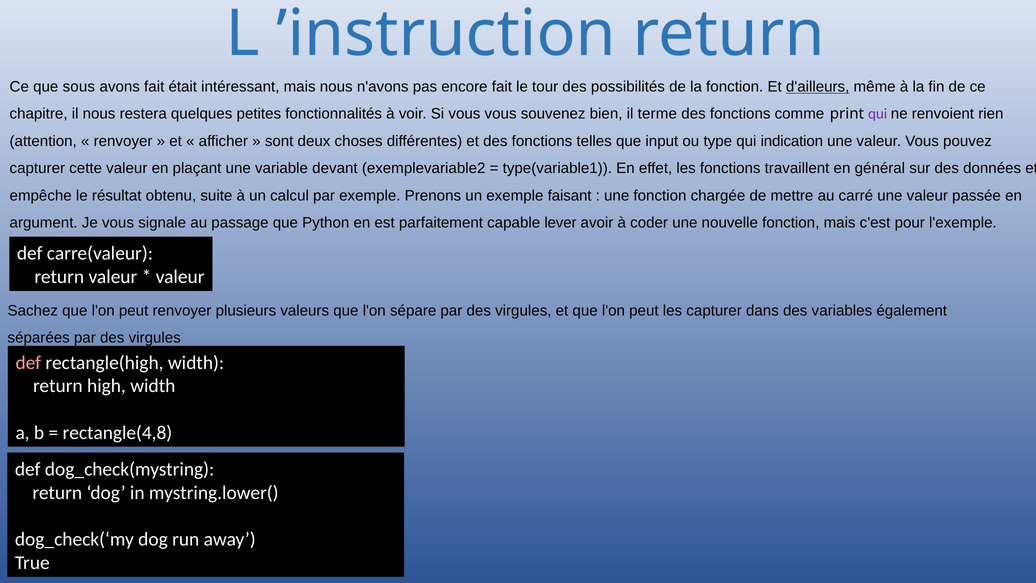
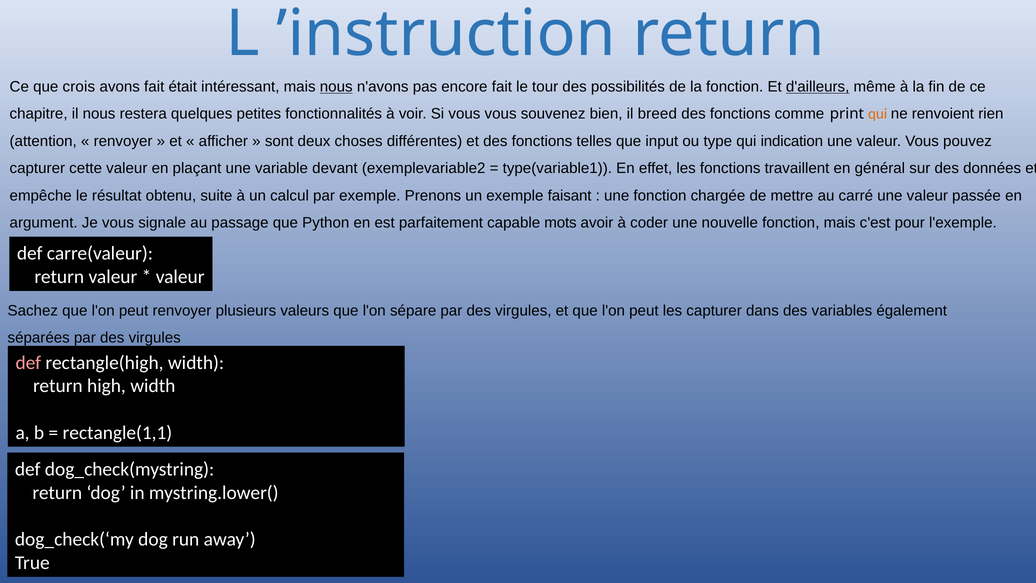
sous: sous -> crois
nous at (336, 87) underline: none -> present
terme: terme -> breed
qui at (878, 114) colour: purple -> orange
lever: lever -> mots
rectangle(4,8: rectangle(4,8 -> rectangle(1,1
